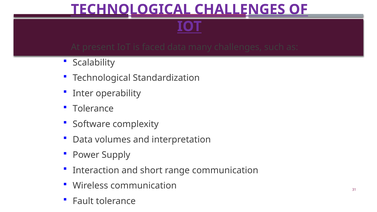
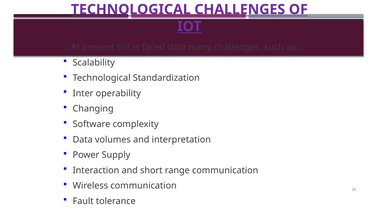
Tolerance at (93, 109): Tolerance -> Changing
